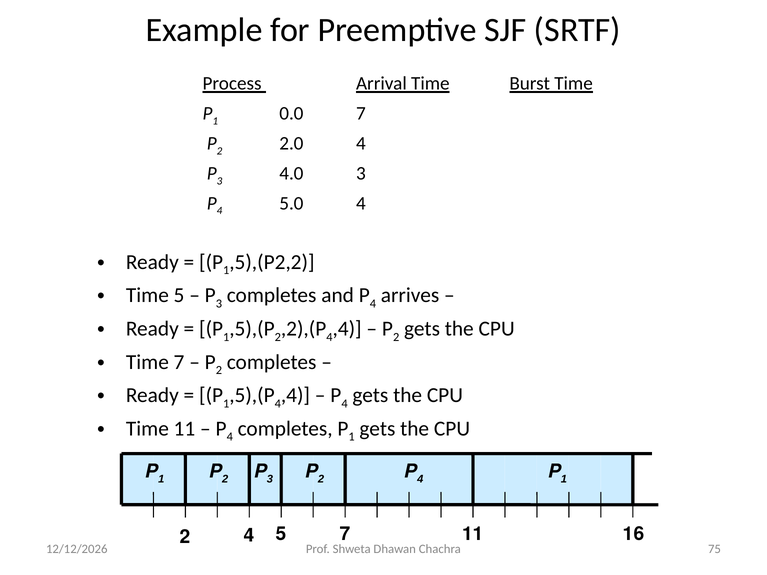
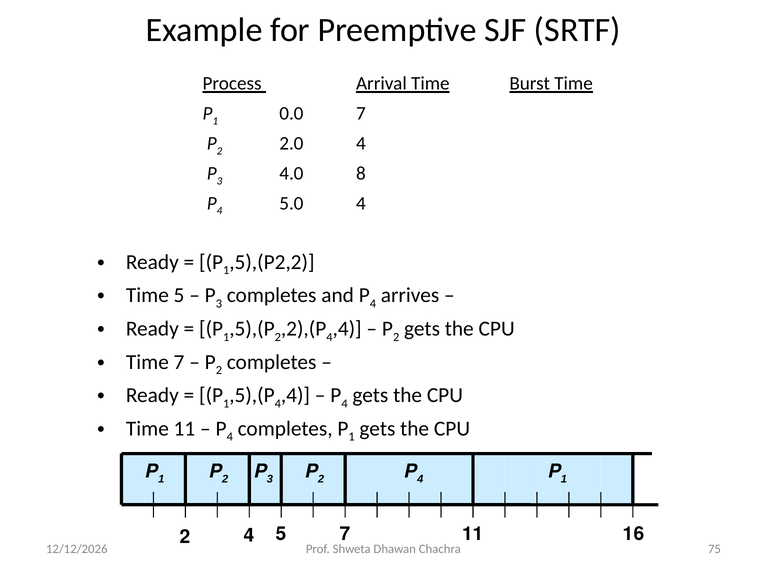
4.0 3: 3 -> 8
